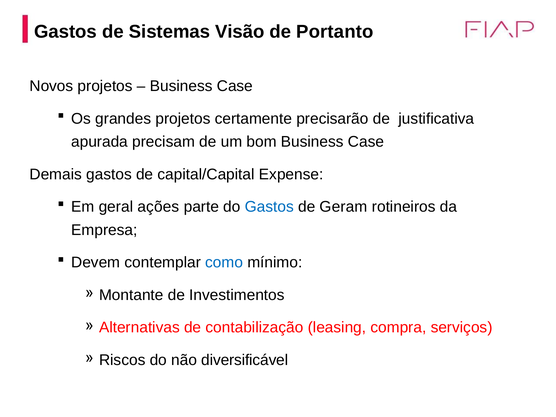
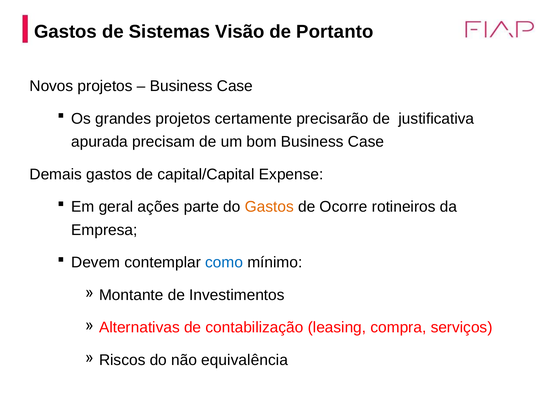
Gastos at (269, 207) colour: blue -> orange
Geram: Geram -> Ocorre
diversificável: diversificável -> equivalência
